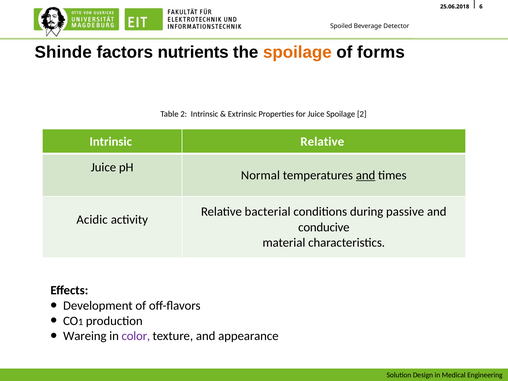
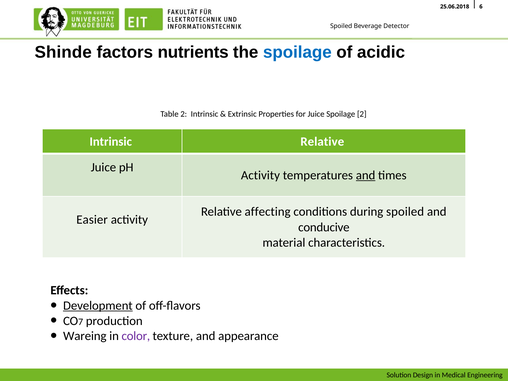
spoilage at (297, 52) colour: orange -> blue
forms: forms -> acidic
Normal at (260, 175): Normal -> Activity
bacterial: bacterial -> affecting
during passive: passive -> spoiled
Acidic: Acidic -> Easier
Development underline: none -> present
1: 1 -> 7
